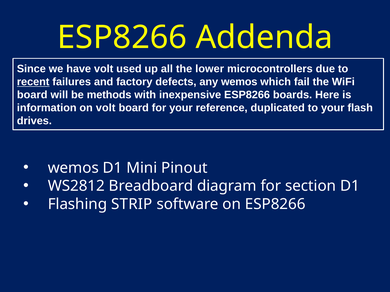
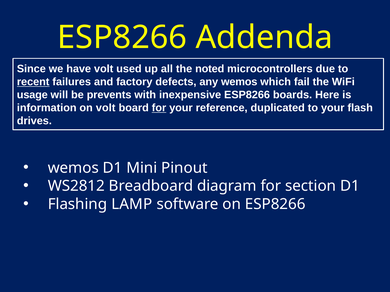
lower: lower -> noted
board at (32, 95): board -> usage
methods: methods -> prevents
for at (159, 108) underline: none -> present
STRIP: STRIP -> LAMP
